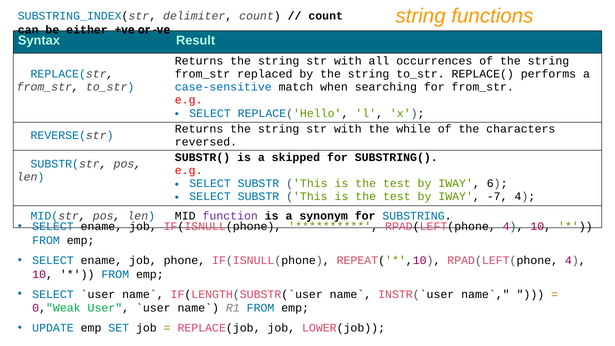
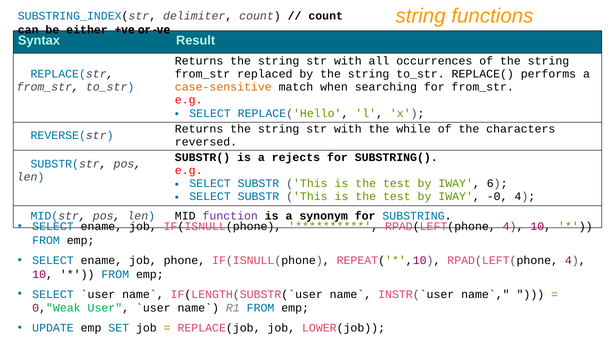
case-sensitive colour: blue -> orange
skipped: skipped -> rejects
-7: -7 -> -0
